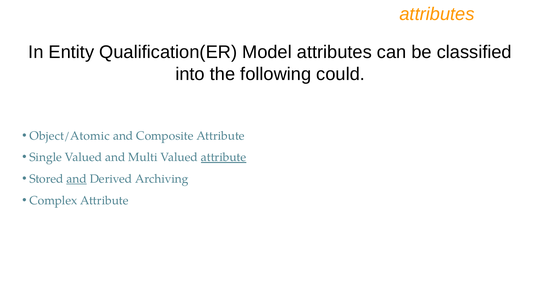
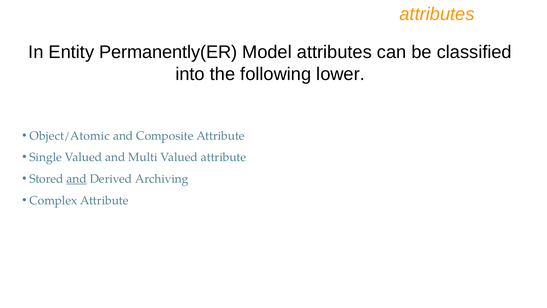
Qualification(ER: Qualification(ER -> Permanently(ER
could: could -> lower
attribute at (224, 157) underline: present -> none
